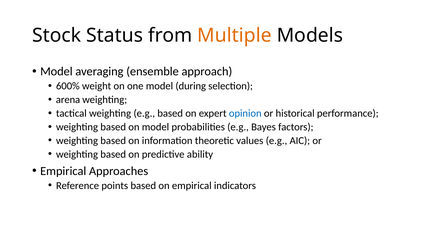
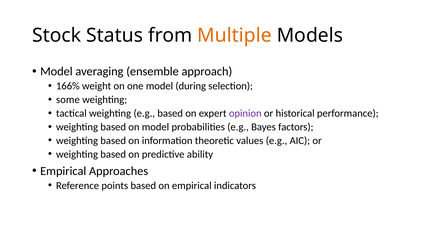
600%: 600% -> 166%
arena: arena -> some
opinion colour: blue -> purple
